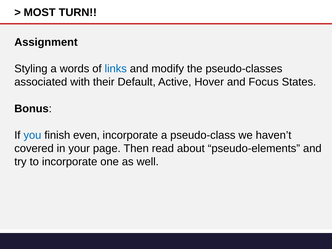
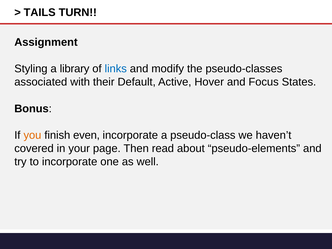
MOST: MOST -> TAILS
words: words -> library
you colour: blue -> orange
